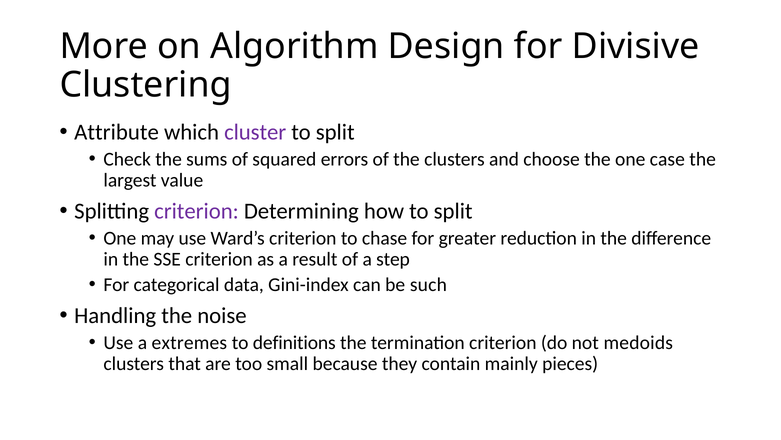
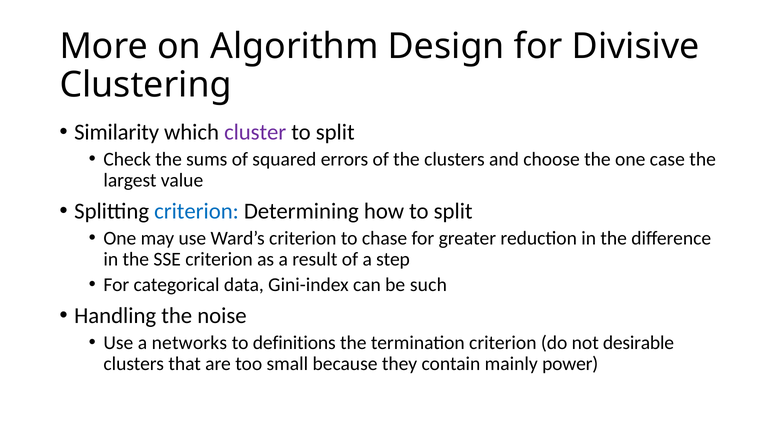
Attribute: Attribute -> Similarity
criterion at (196, 211) colour: purple -> blue
extremes: extremes -> networks
medoids: medoids -> desirable
pieces: pieces -> power
